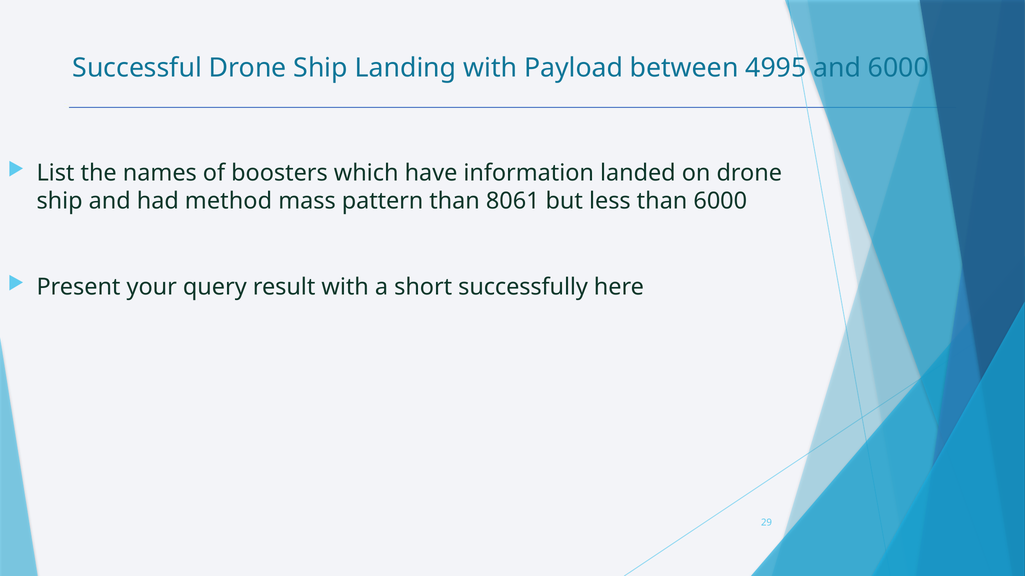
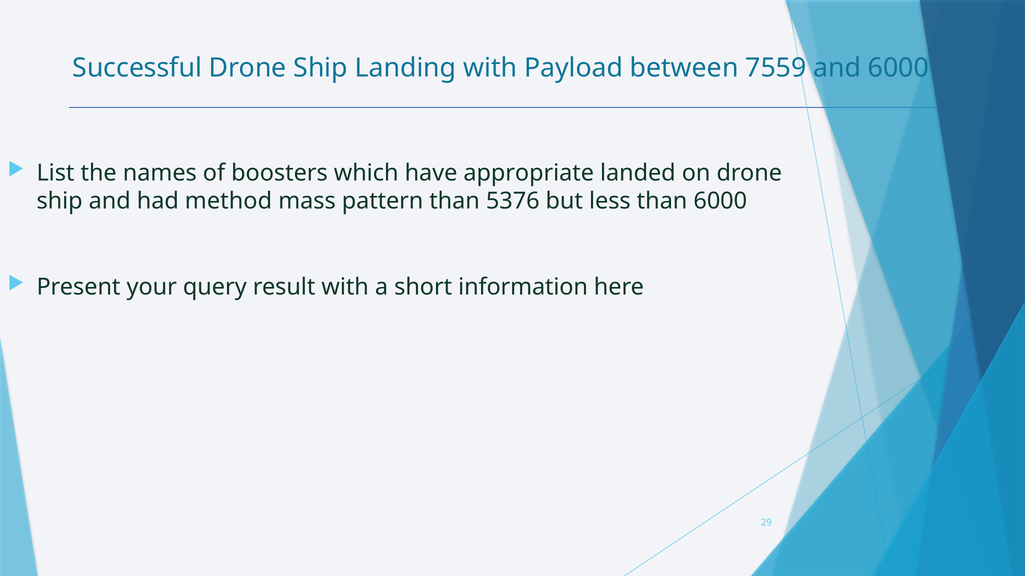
4995: 4995 -> 7559
information: information -> appropriate
8061: 8061 -> 5376
successfully: successfully -> information
